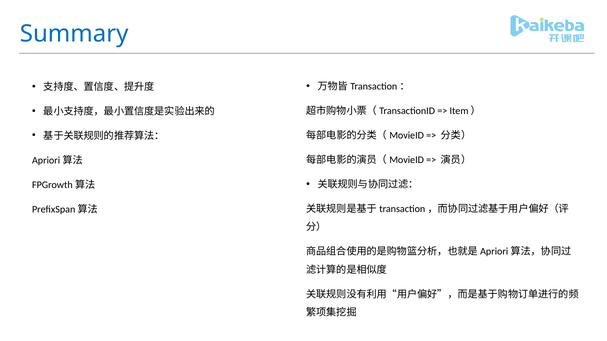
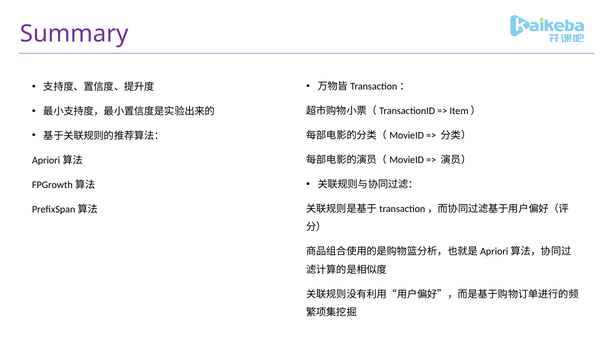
Summary colour: blue -> purple
